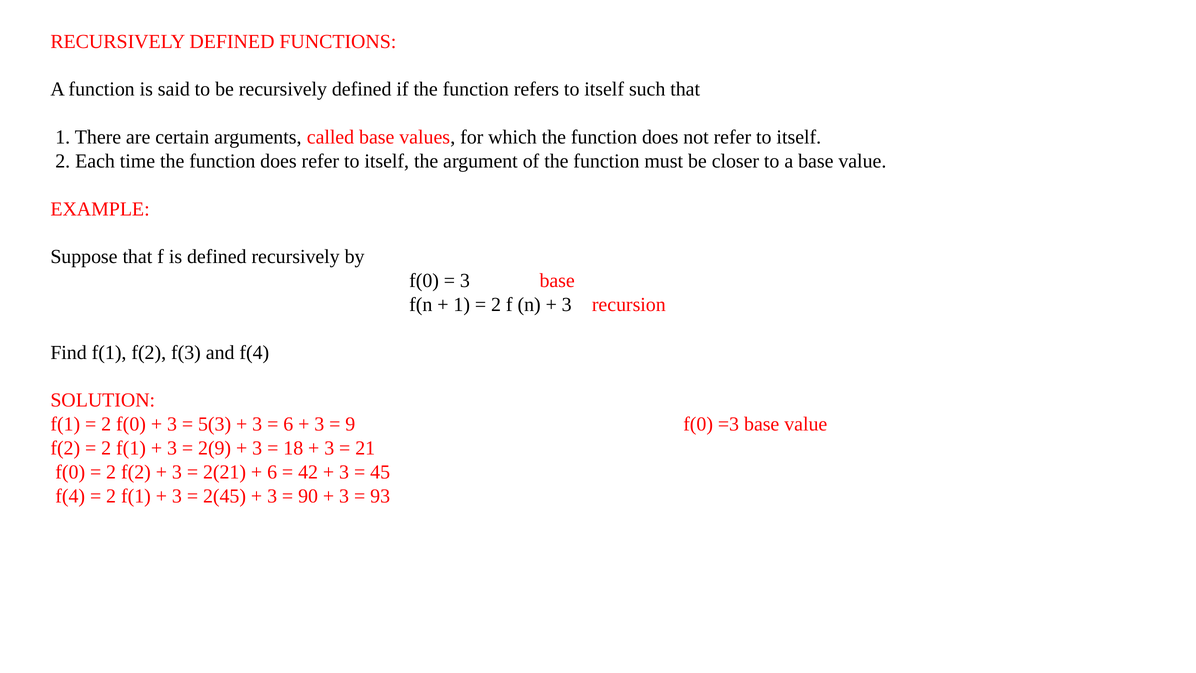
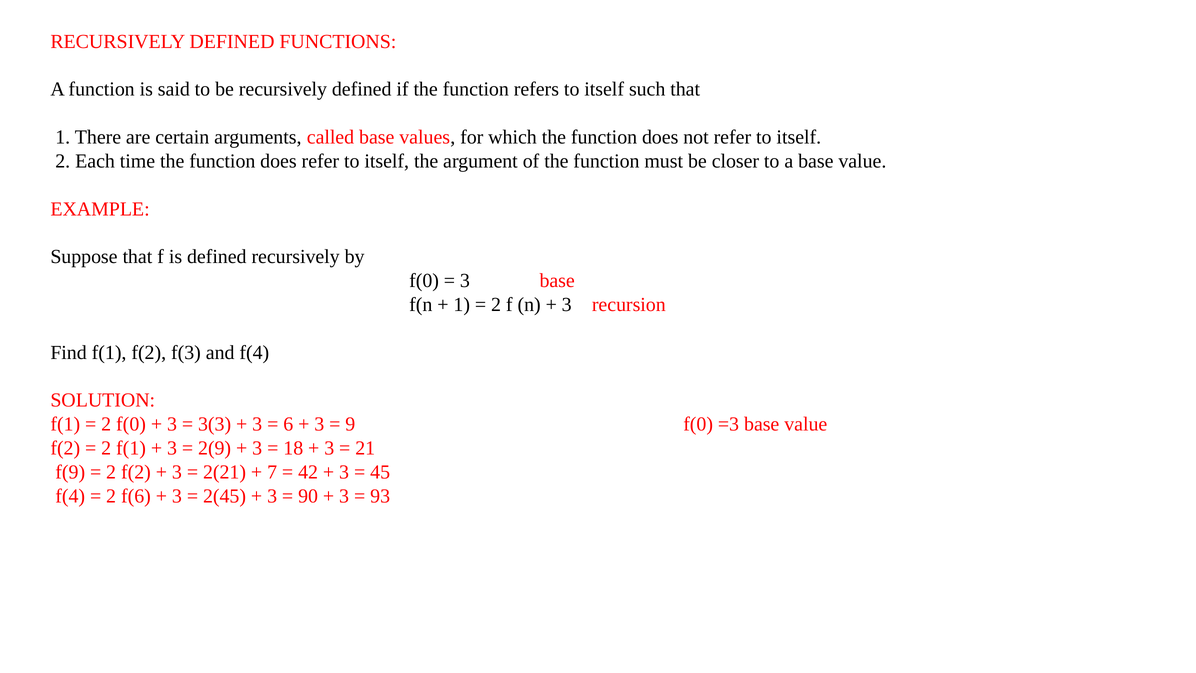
5(3: 5(3 -> 3(3
f(0 at (70, 472): f(0 -> f(9
6 at (272, 472): 6 -> 7
f(1 at (136, 496): f(1 -> f(6
